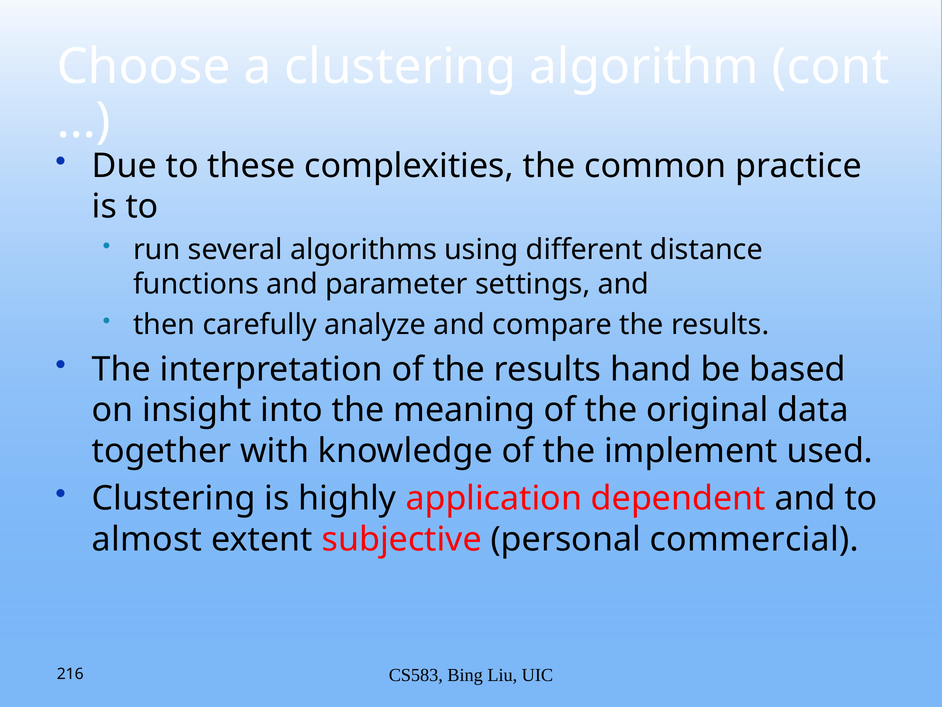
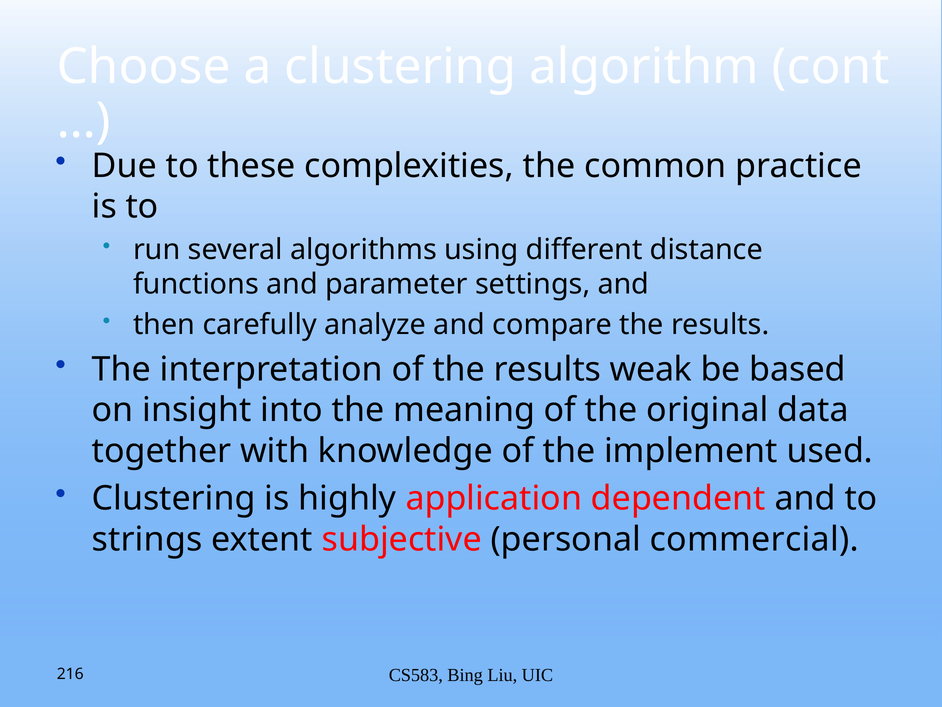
hand: hand -> weak
almost: almost -> strings
